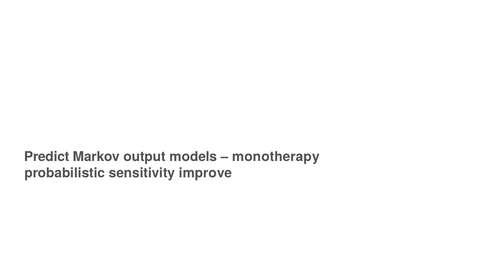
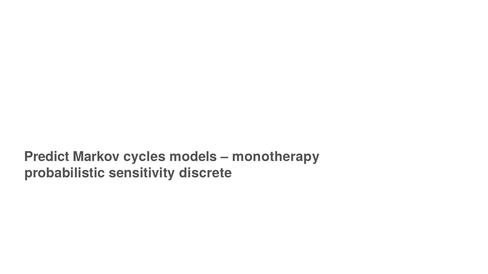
output: output -> cycles
improve: improve -> discrete
